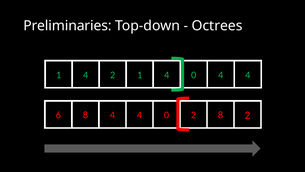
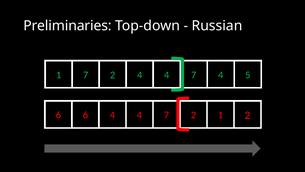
Octrees: Octrees -> Russian
4 at (86, 75): 4 -> 7
2 1: 1 -> 4
0 at (194, 75): 0 -> 7
4 at (248, 75): 4 -> 5
6 8: 8 -> 6
0 at (166, 115): 0 -> 7
2 8: 8 -> 1
